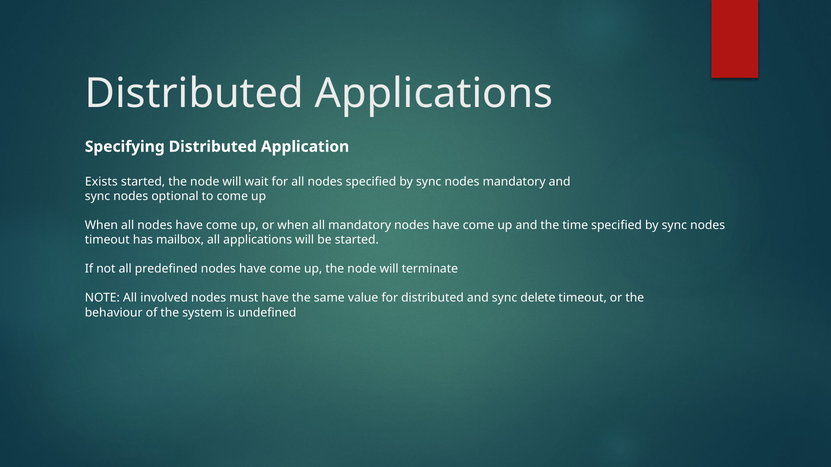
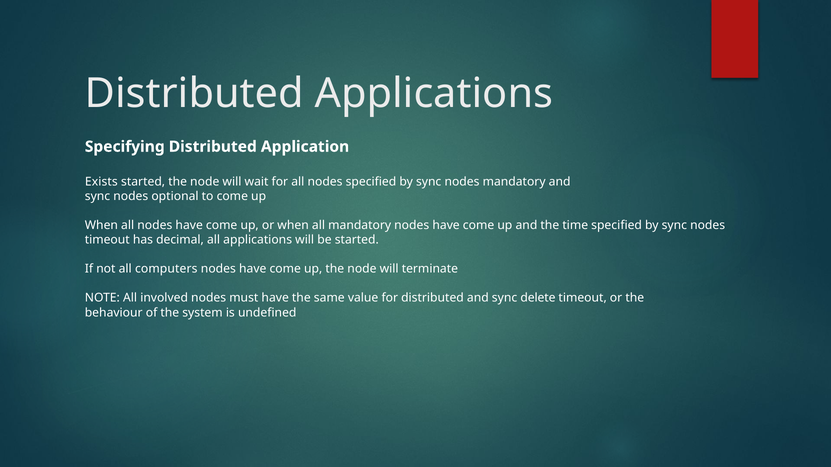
mailbox: mailbox -> decimal
predefined: predefined -> computers
